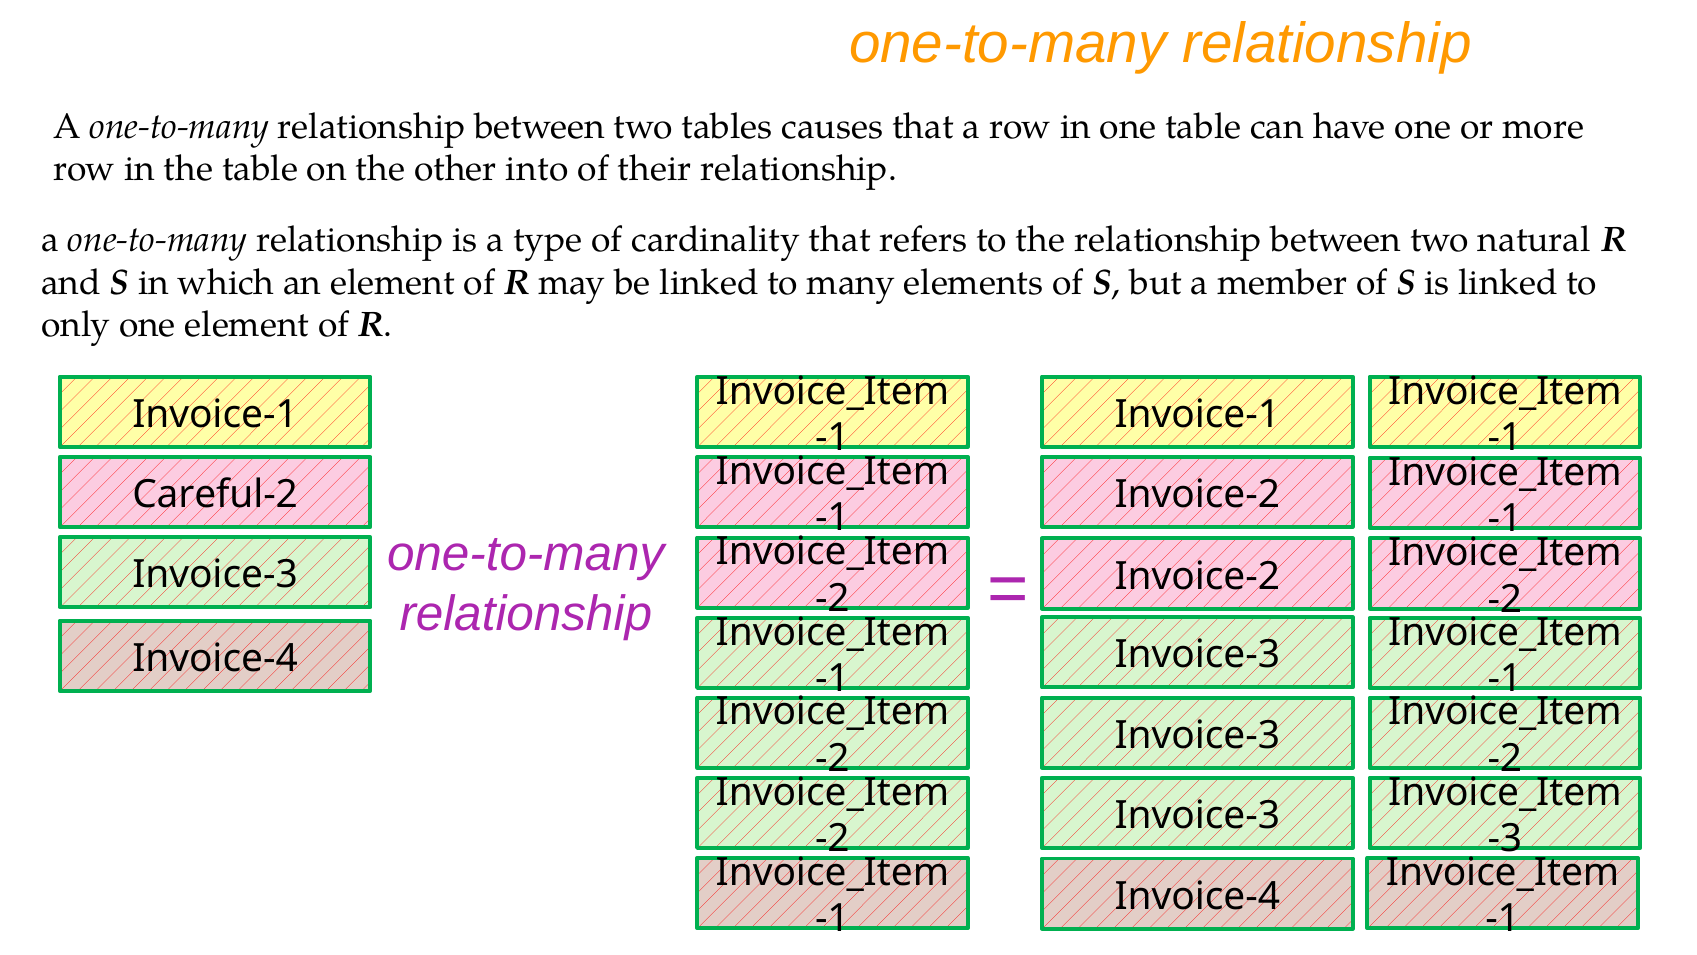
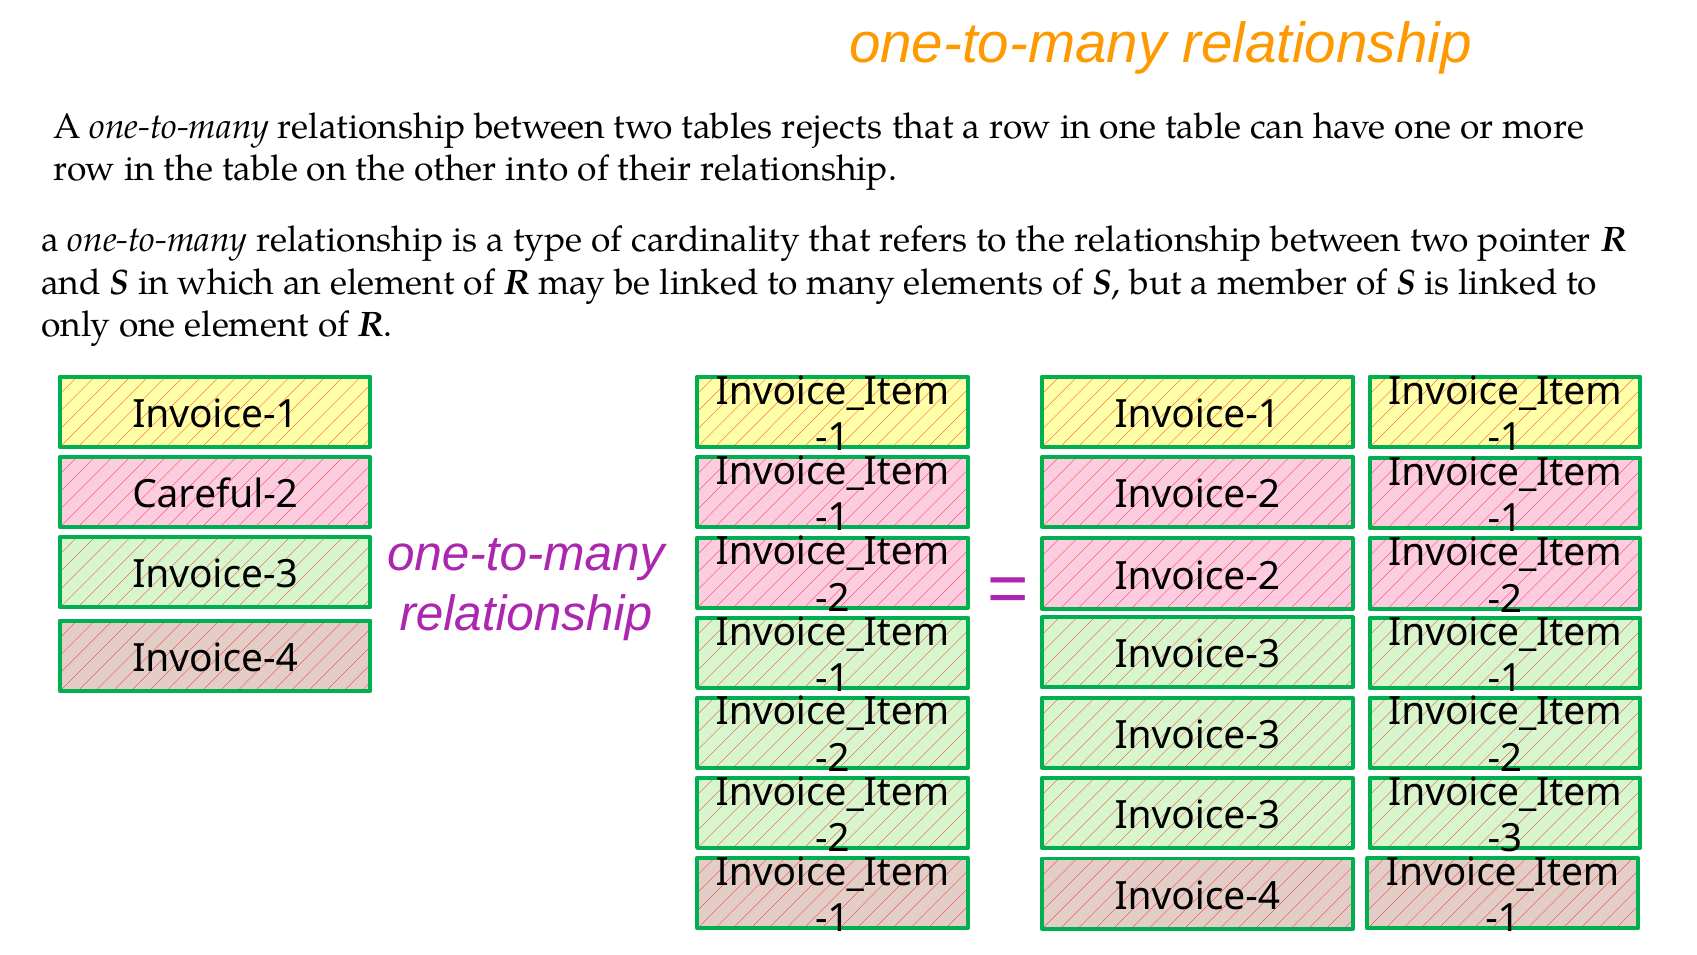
causes: causes -> rejects
natural: natural -> pointer
